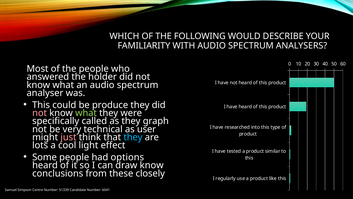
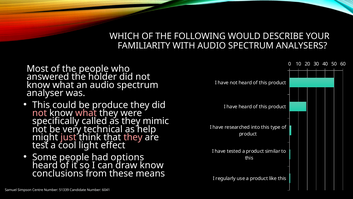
what at (86, 113) colour: light green -> pink
graph: graph -> mimic
user: user -> help
they at (133, 137) colour: light blue -> pink
lots: lots -> test
closely: closely -> means
